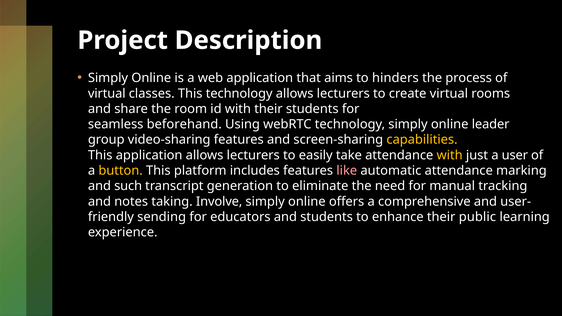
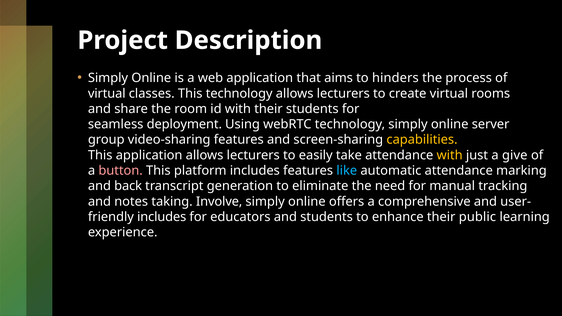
beforehand: beforehand -> deployment
leader: leader -> server
user: user -> give
button colour: yellow -> pink
like colour: pink -> light blue
such: such -> back
sending at (162, 217): sending -> includes
